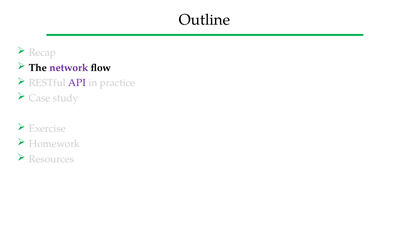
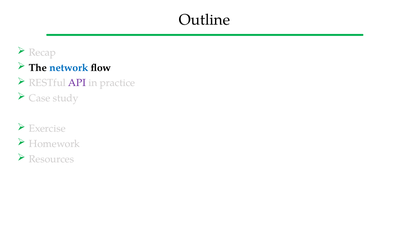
network colour: purple -> blue
